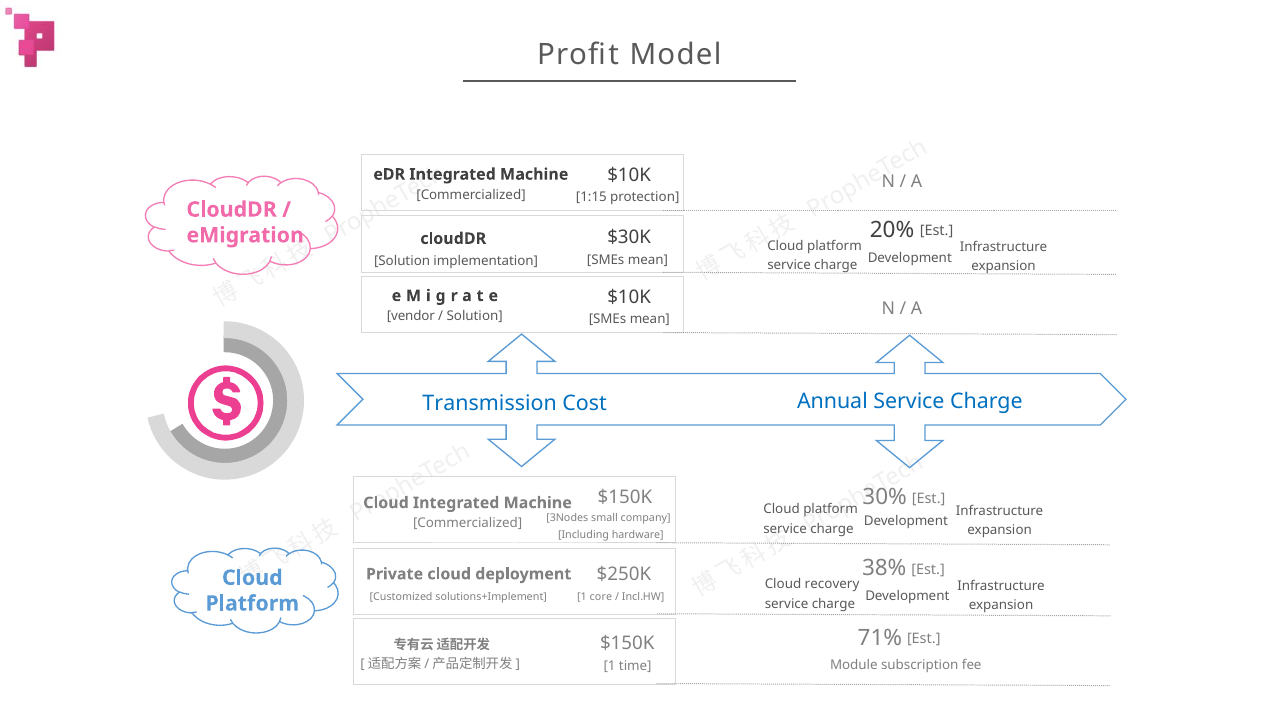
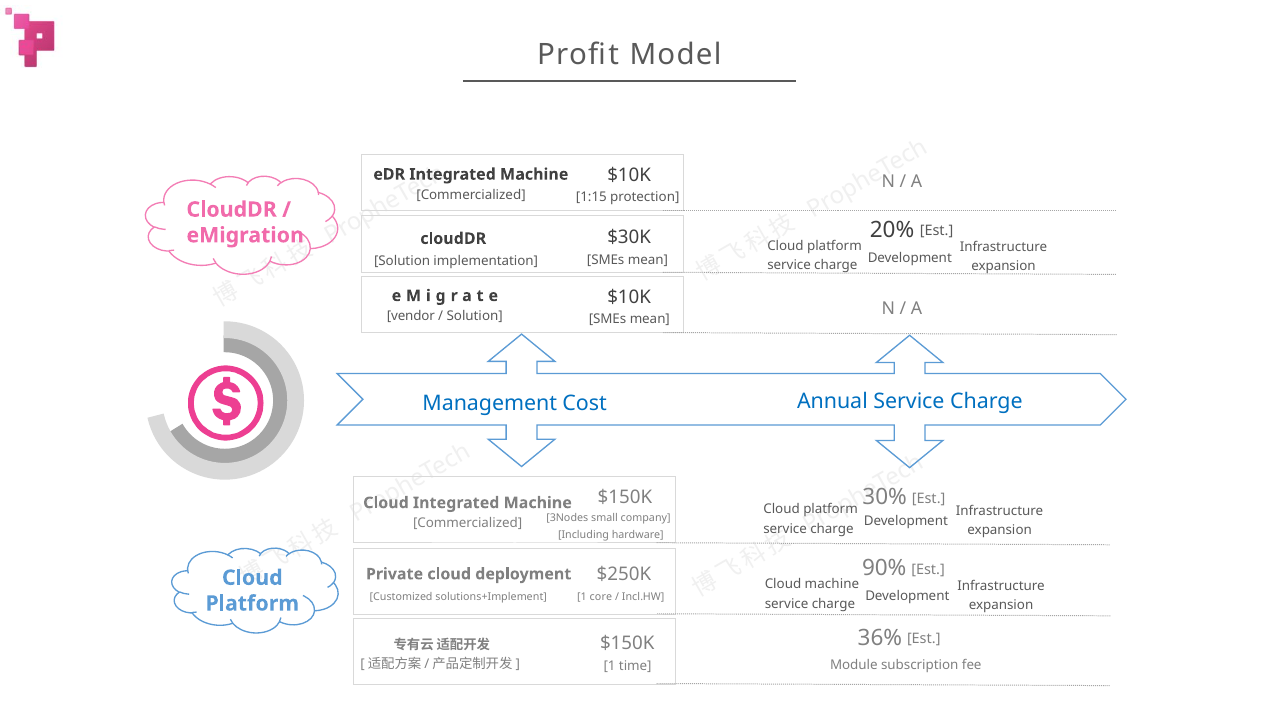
Transmission: Transmission -> Management
38%: 38% -> 90%
Cloud recovery: recovery -> machine
71%: 71% -> 36%
